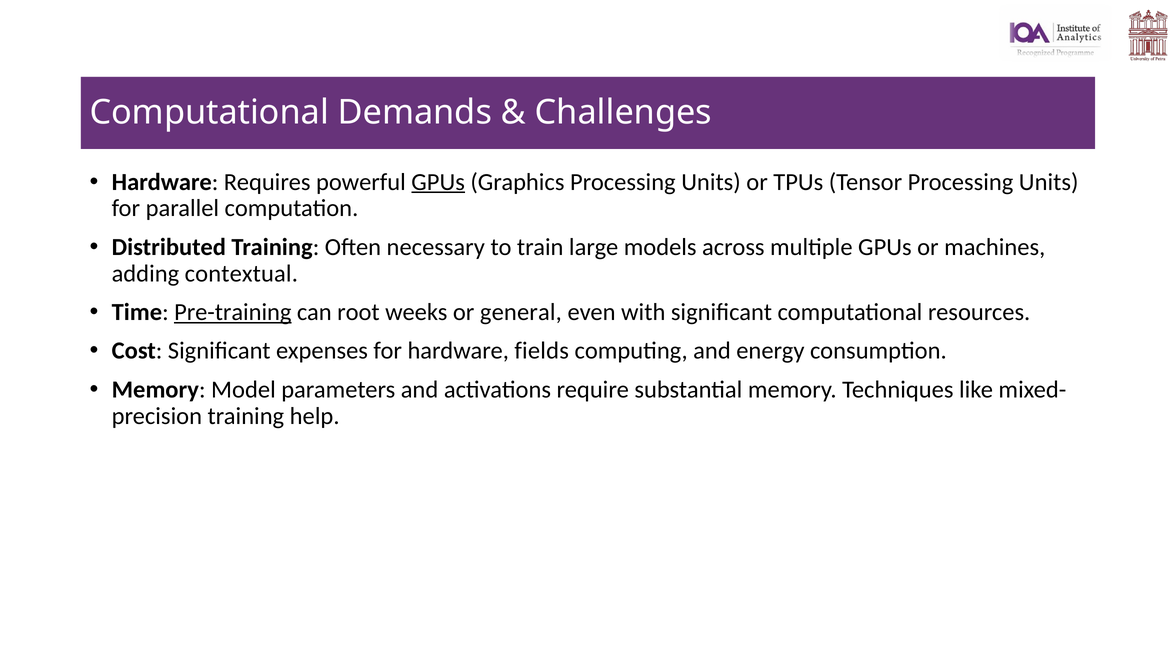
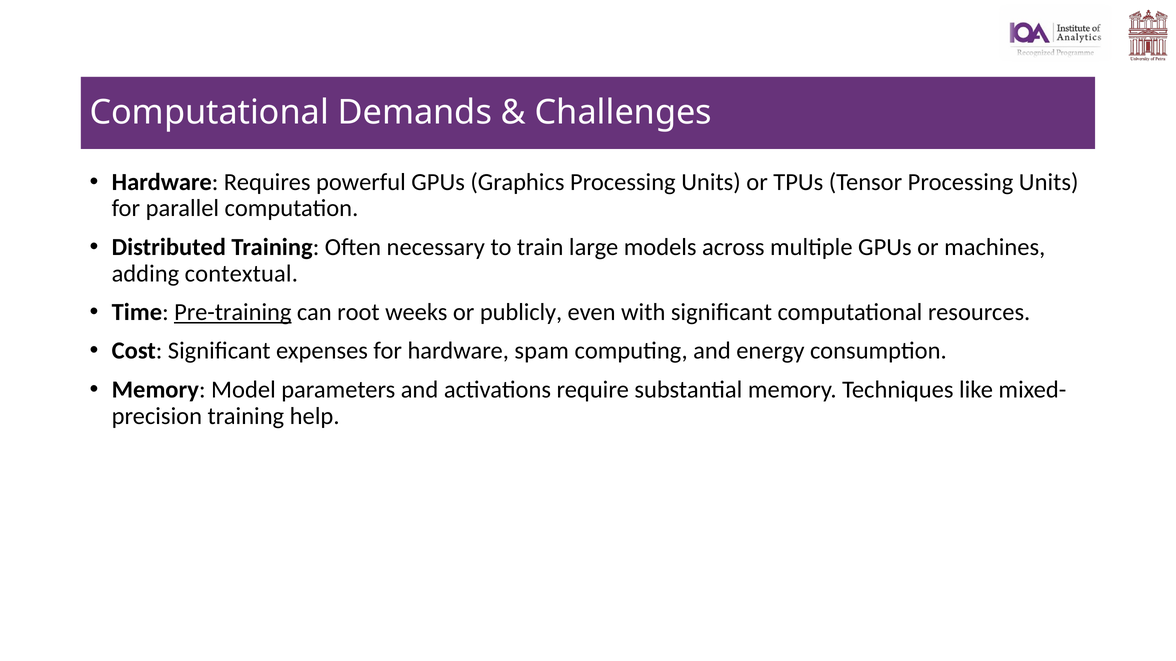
GPUs at (438, 182) underline: present -> none
general: general -> publicly
fields: fields -> spam
